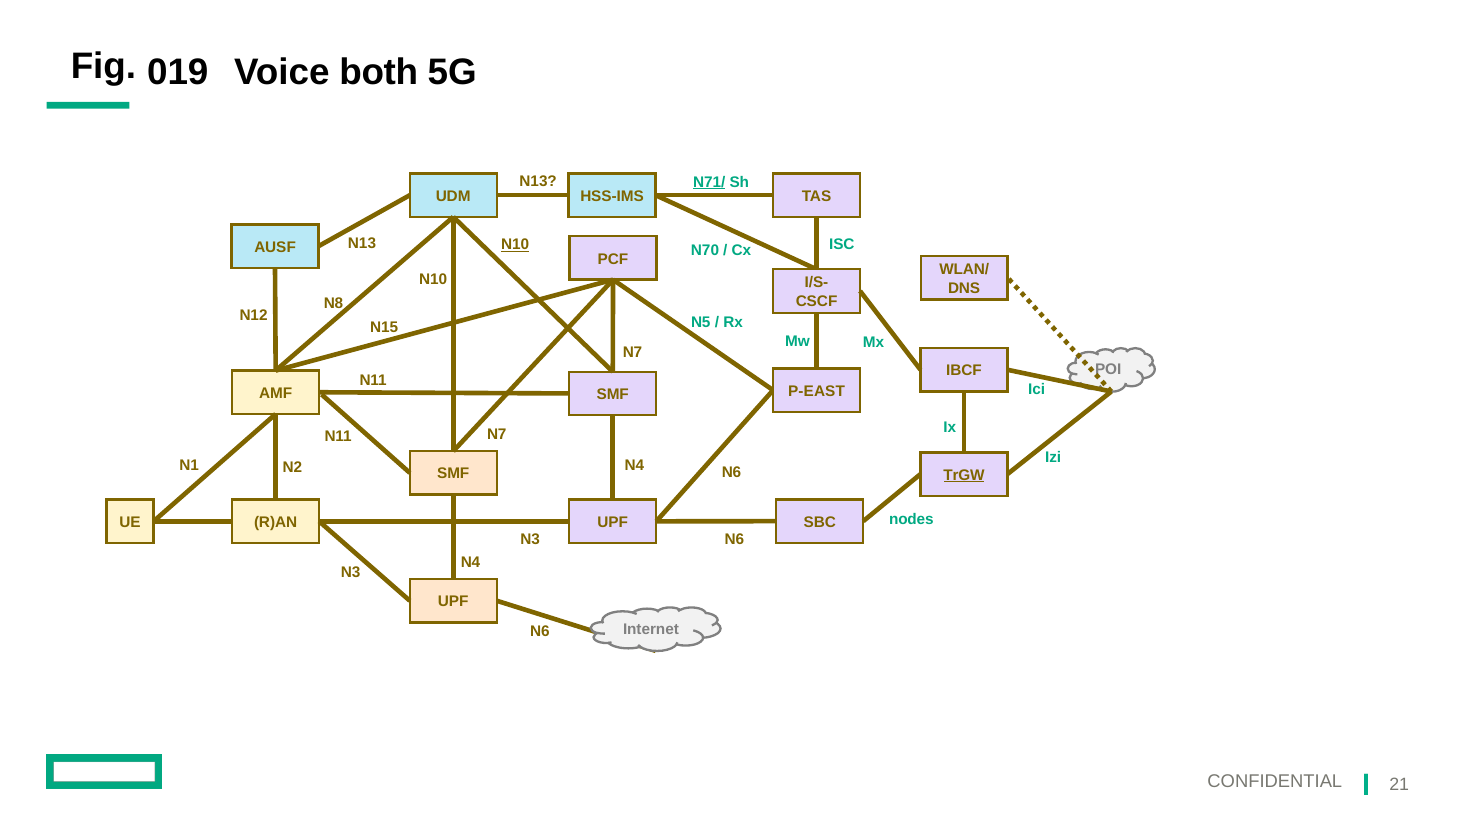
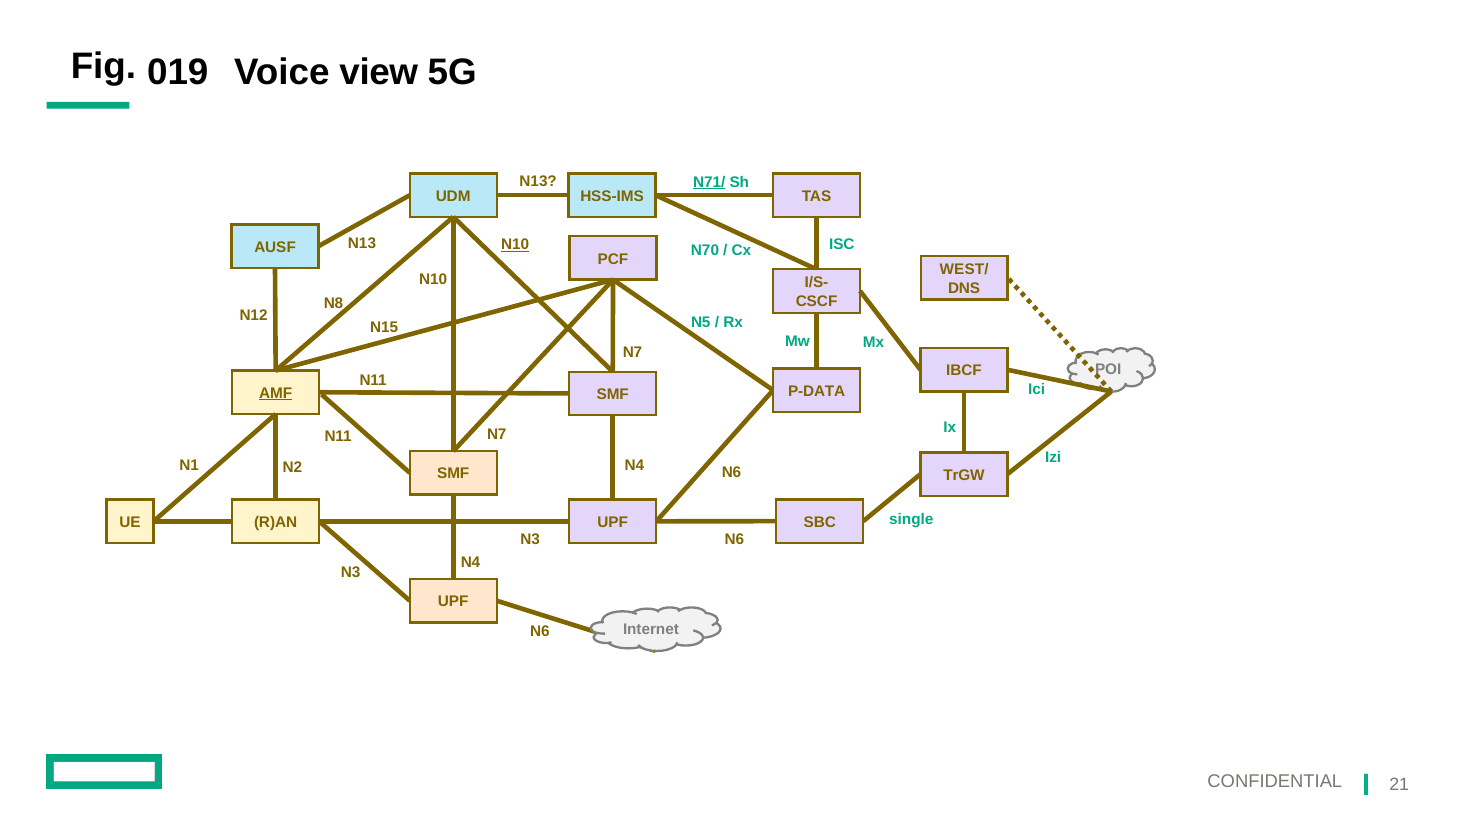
both: both -> view
WLAN/: WLAN/ -> WEST/
P-EAST: P-EAST -> P-DATA
AMF underline: none -> present
TrGW underline: present -> none
nodes: nodes -> single
